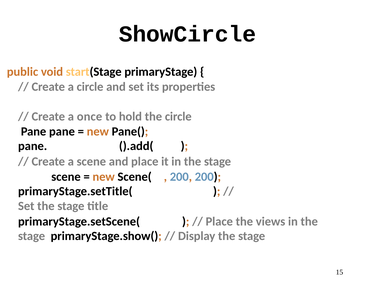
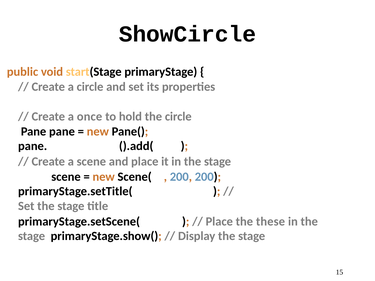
views: views -> these
